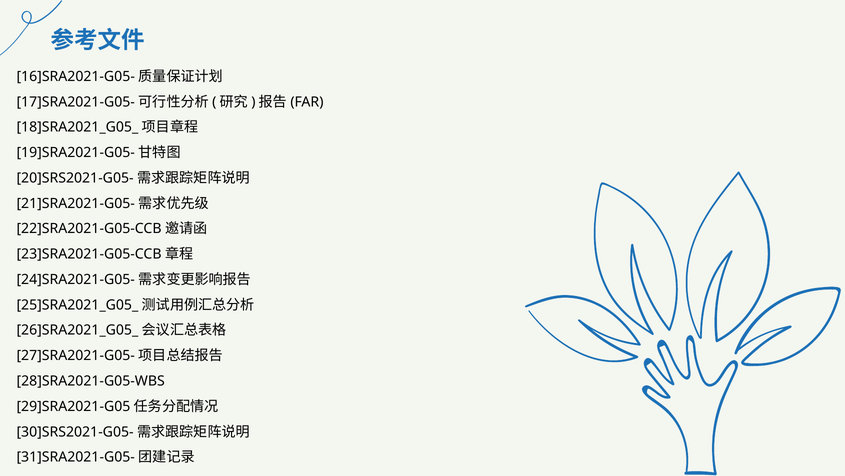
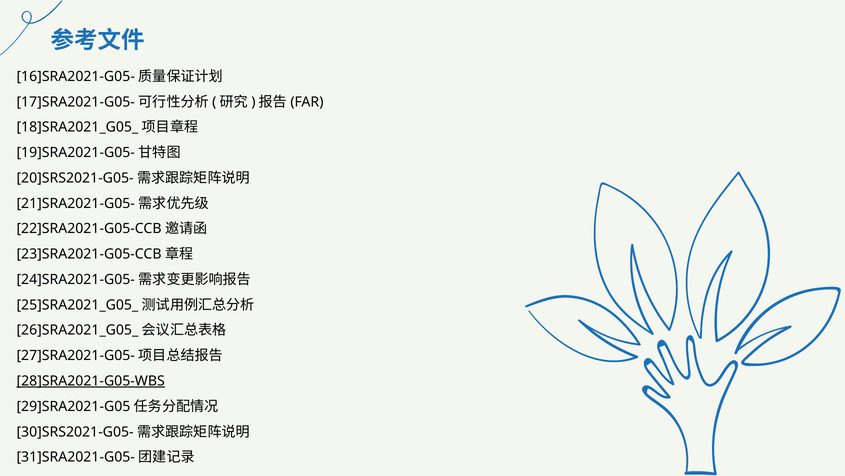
28]SRA2021-G05-WBS underline: none -> present
